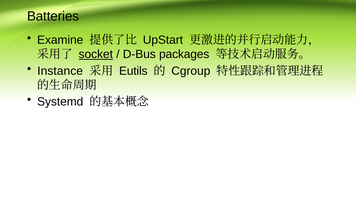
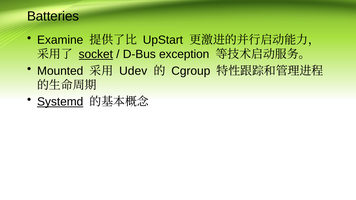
packages: packages -> exception
Instance: Instance -> Mounted
Eutils: Eutils -> Udev
Systemd underline: none -> present
